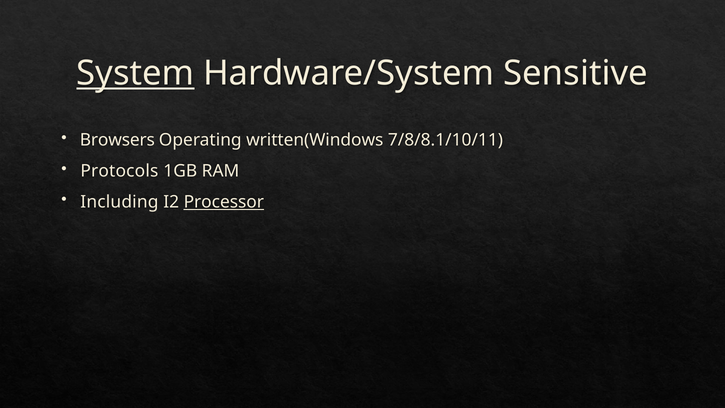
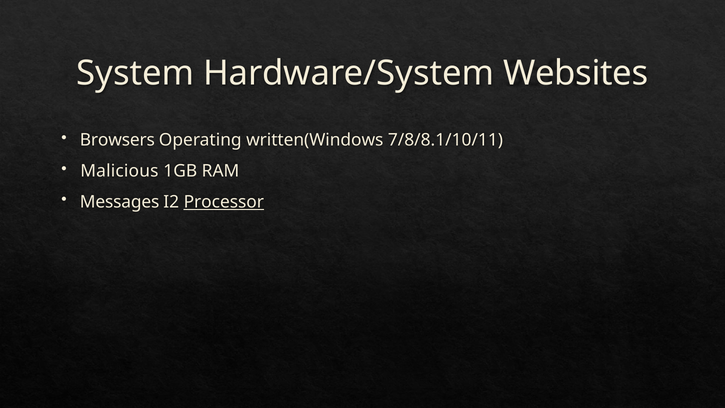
System underline: present -> none
Sensitive: Sensitive -> Websites
Protocols: Protocols -> Malicious
Including: Including -> Messages
